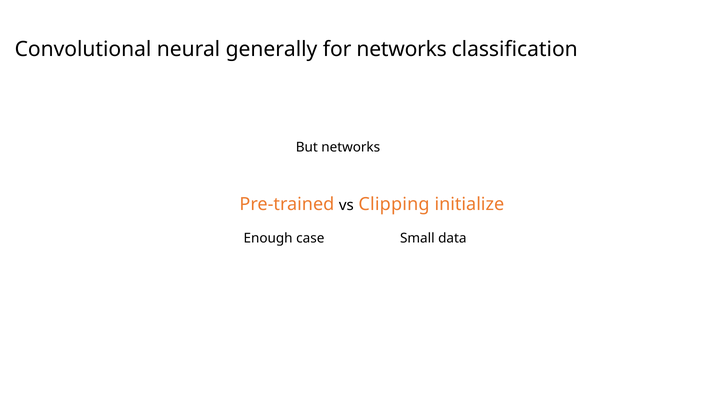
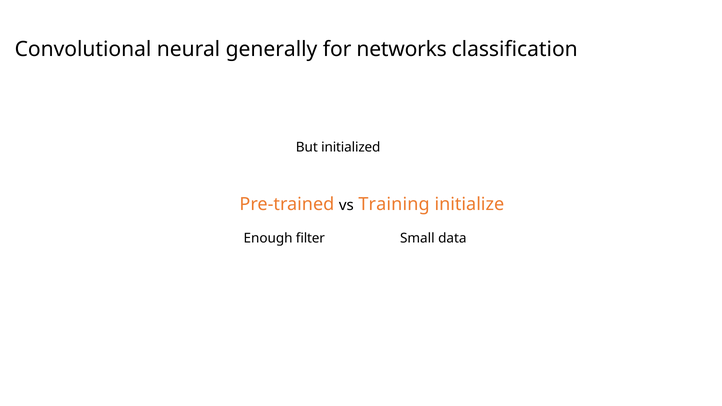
But networks: networks -> initialized
Clipping: Clipping -> Training
case: case -> filter
